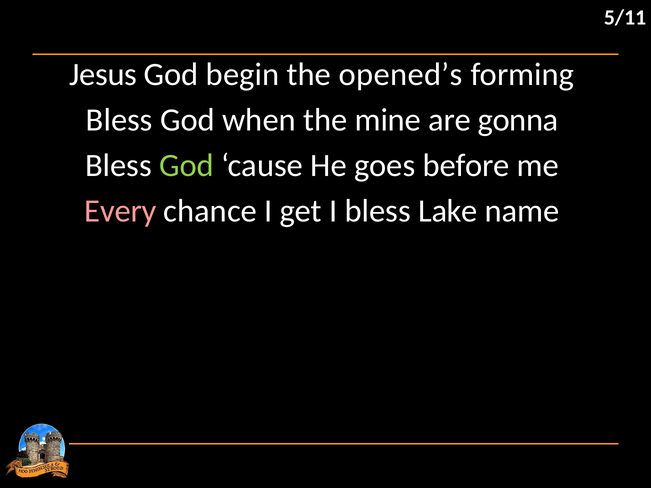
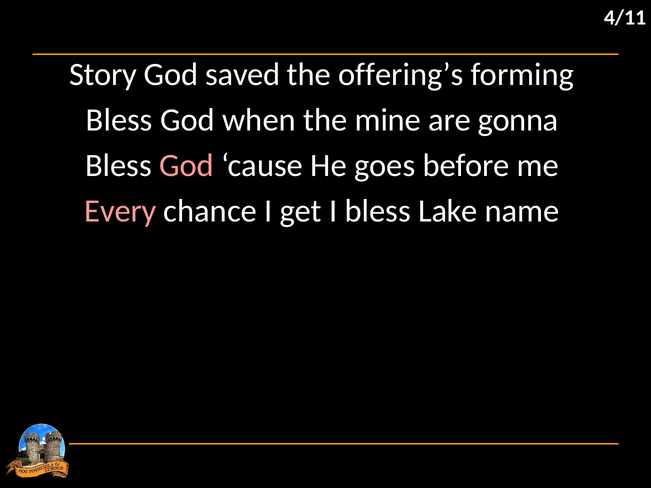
5/11: 5/11 -> 4/11
Jesus: Jesus -> Story
begin: begin -> saved
opened’s: opened’s -> offering’s
God at (187, 166) colour: light green -> pink
